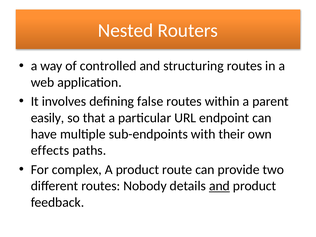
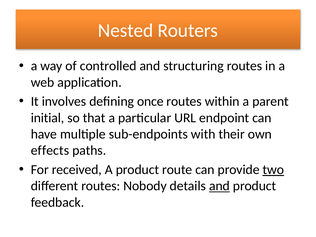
false: false -> once
easily: easily -> initial
complex: complex -> received
two underline: none -> present
